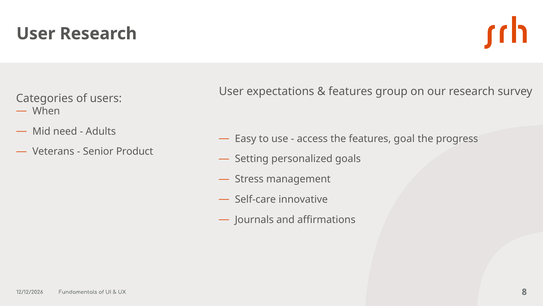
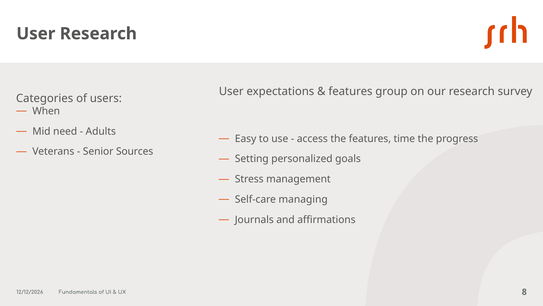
goal: goal -> time
Product: Product -> Sources
innovative: innovative -> managing
